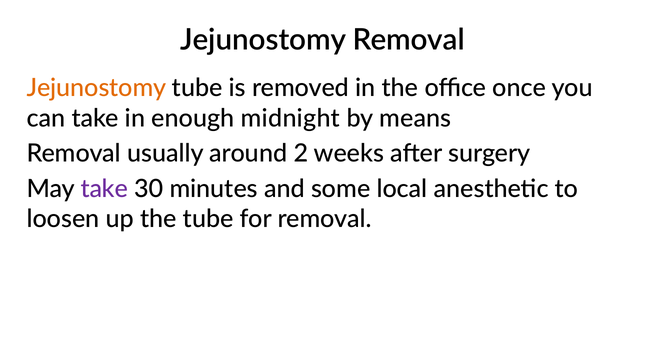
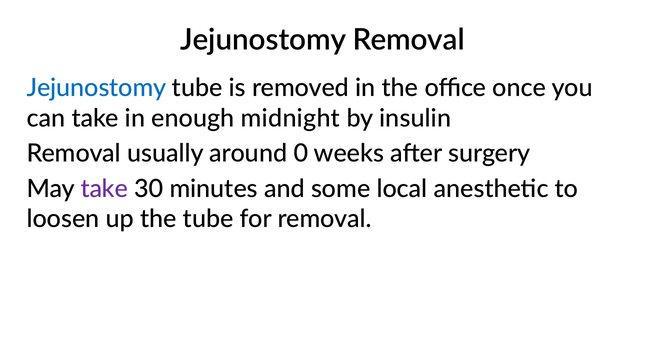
Jejunostomy at (96, 88) colour: orange -> blue
means: means -> insulin
2: 2 -> 0
